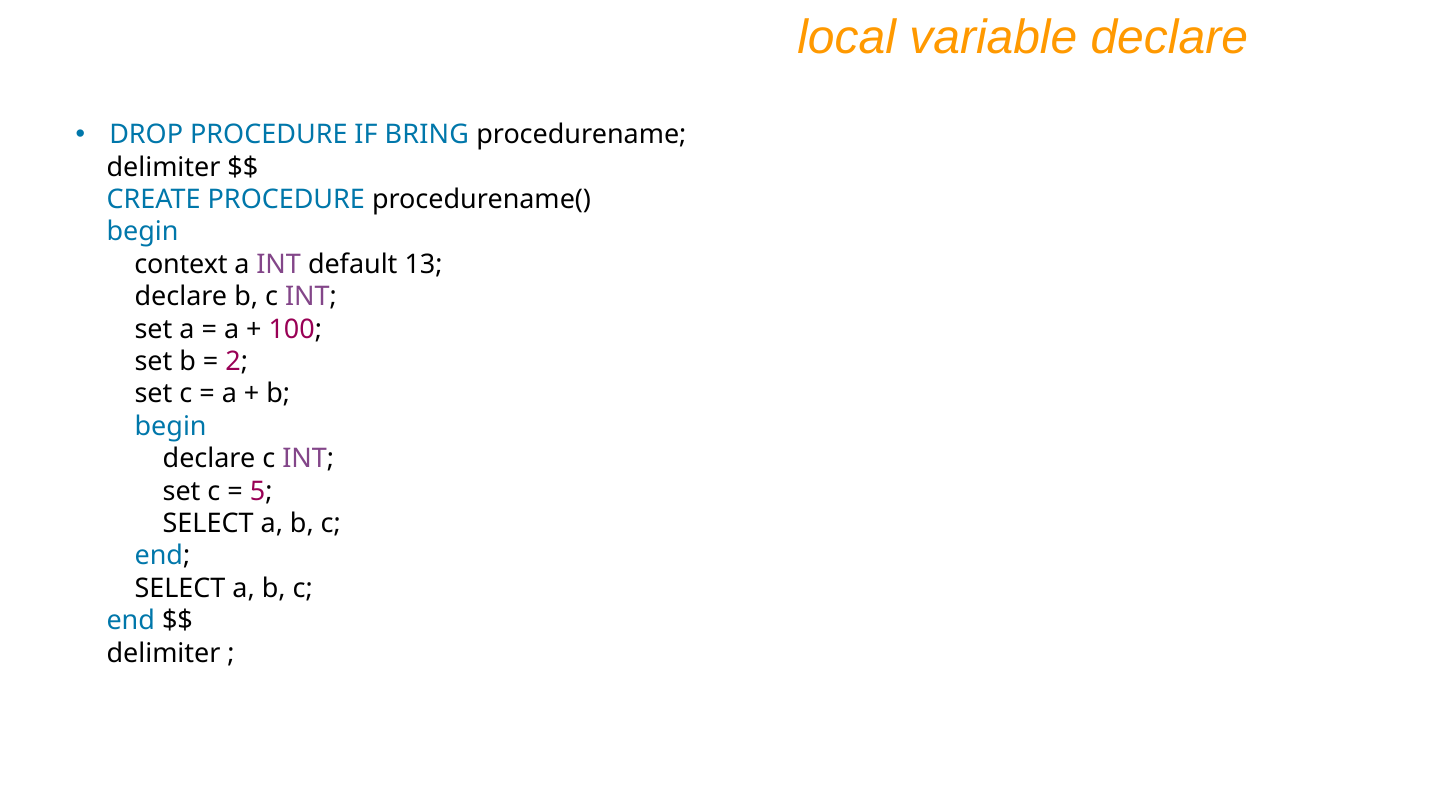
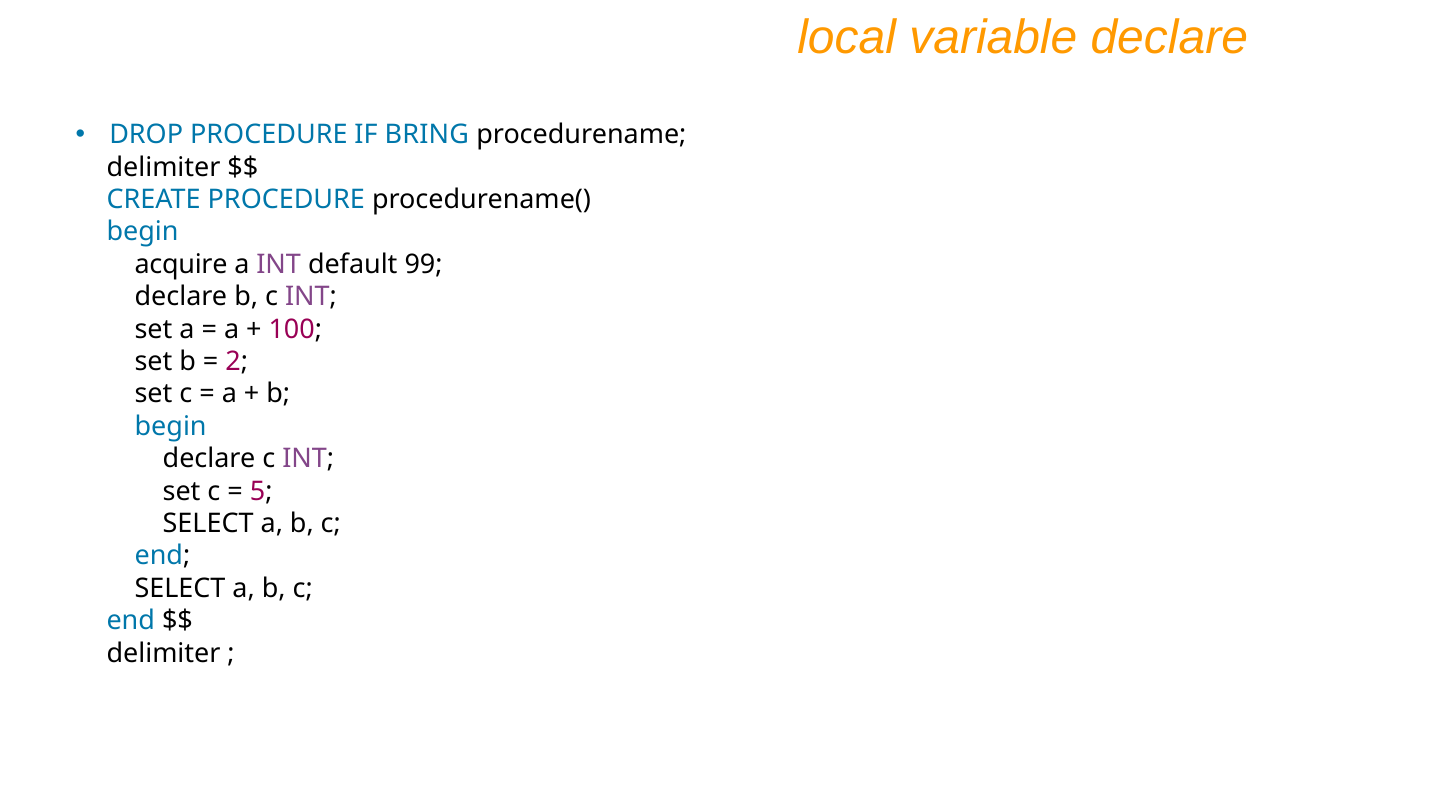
context: context -> acquire
13: 13 -> 99
